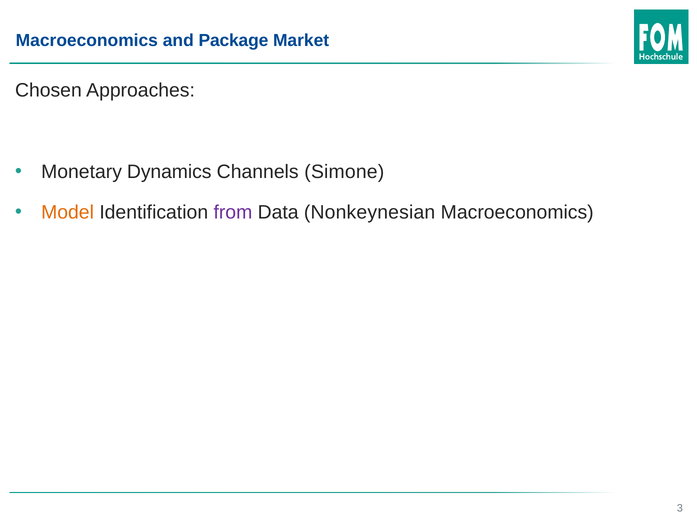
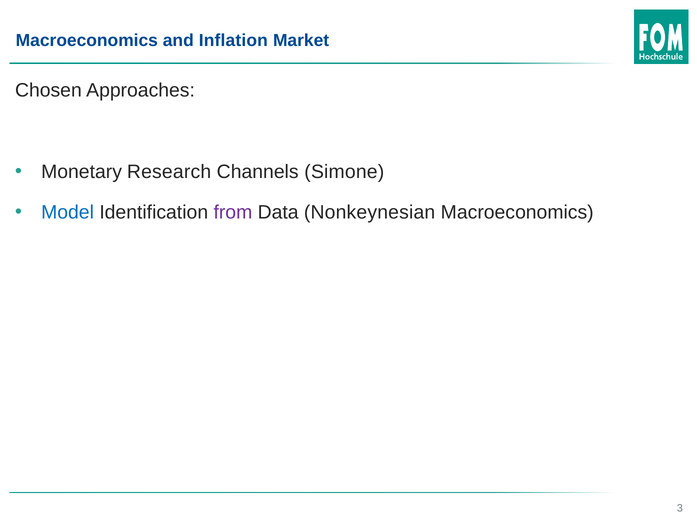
Package: Package -> Inflation
Dynamics: Dynamics -> Research
Model colour: orange -> blue
